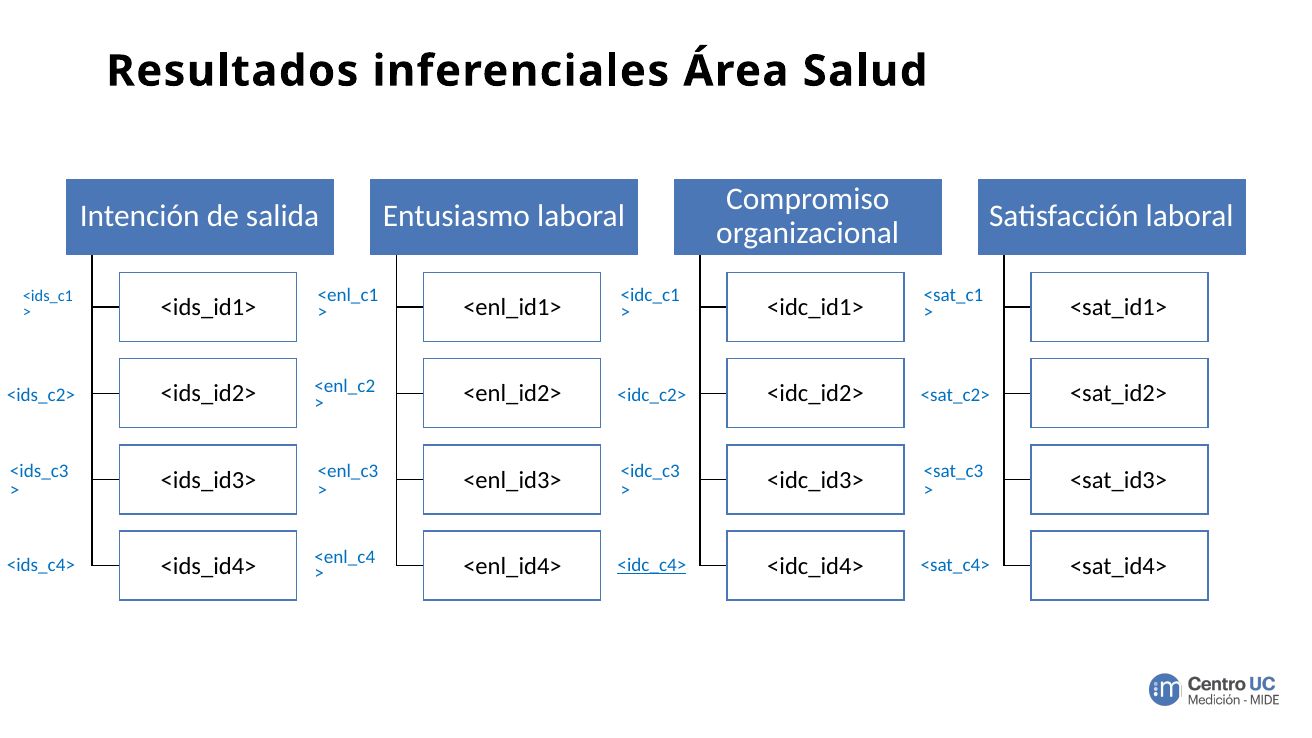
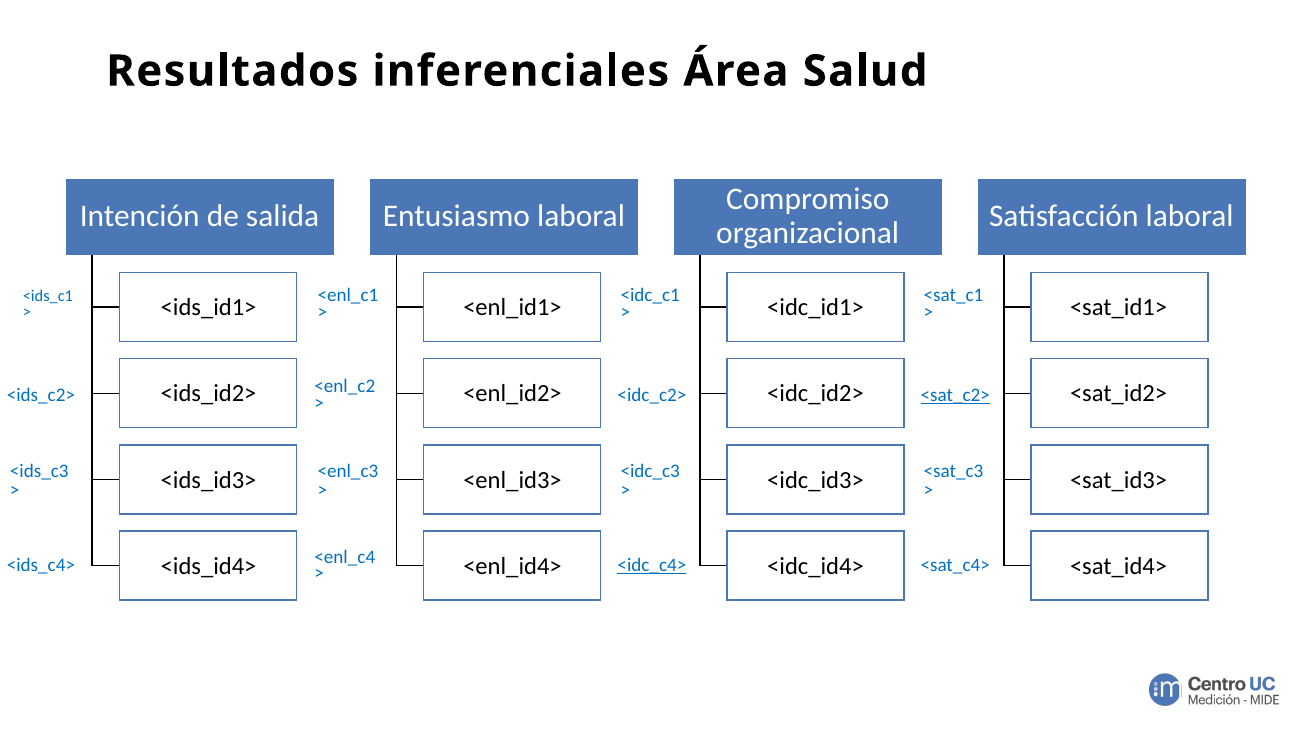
<sat_c2> underline: none -> present
